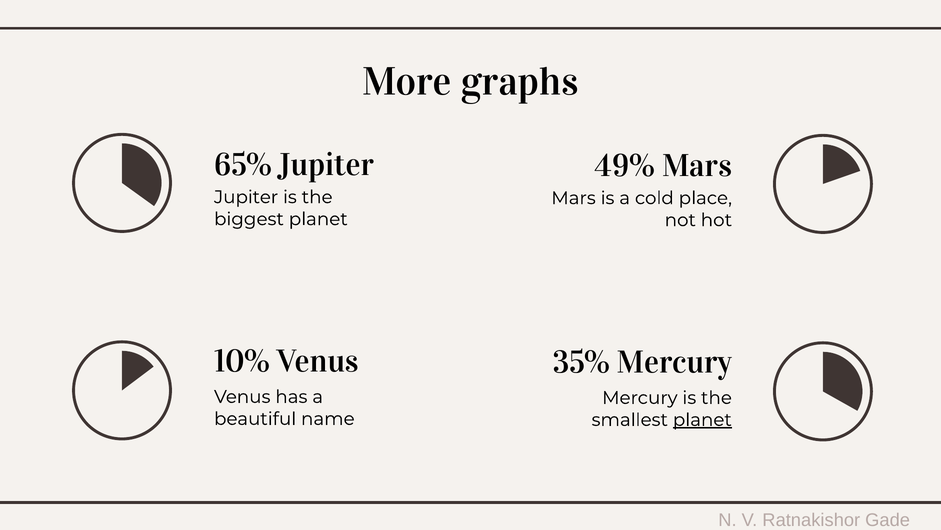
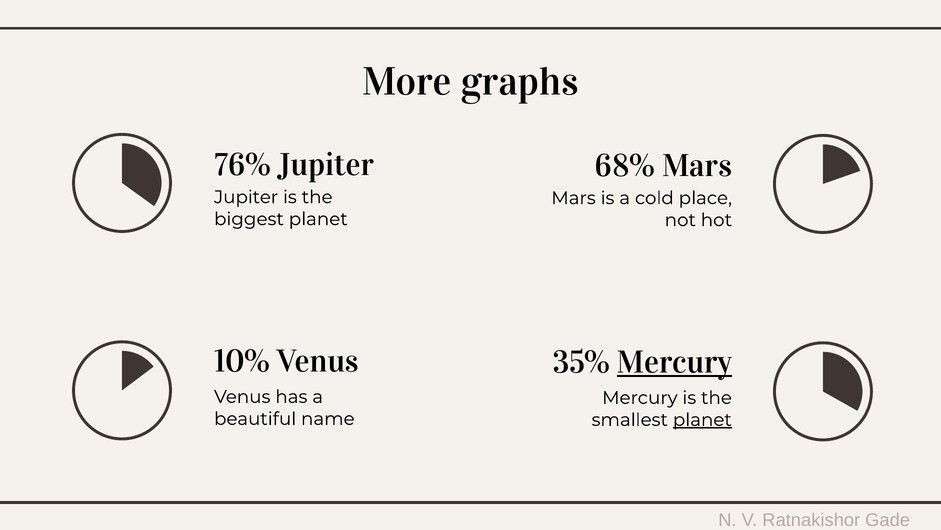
65%: 65% -> 76%
49%: 49% -> 68%
Mercury at (675, 362) underline: none -> present
